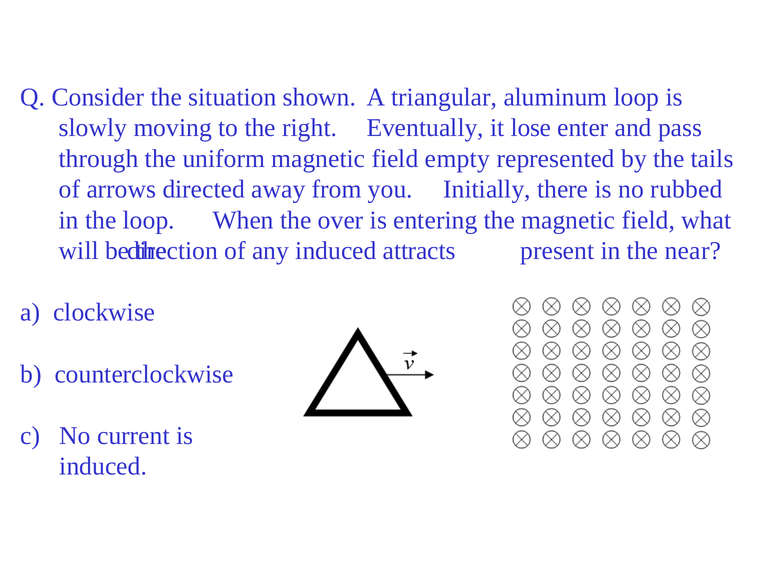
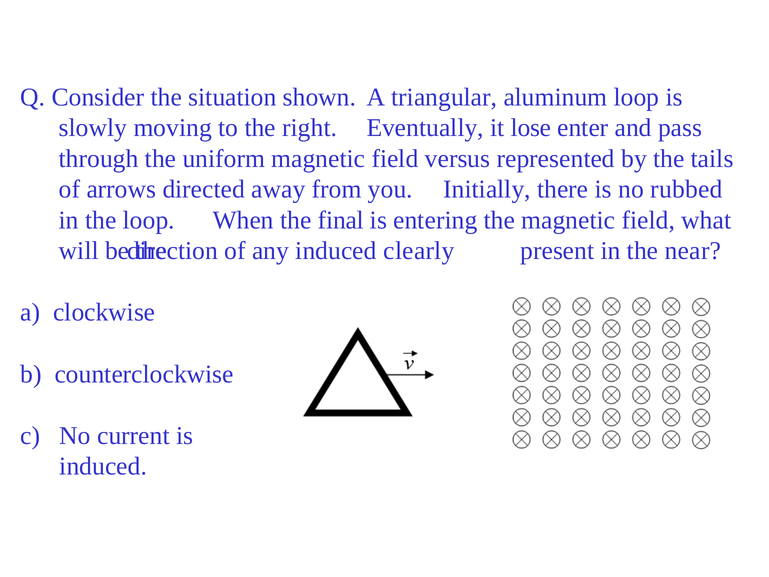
empty: empty -> versus
over: over -> final
attracts: attracts -> clearly
